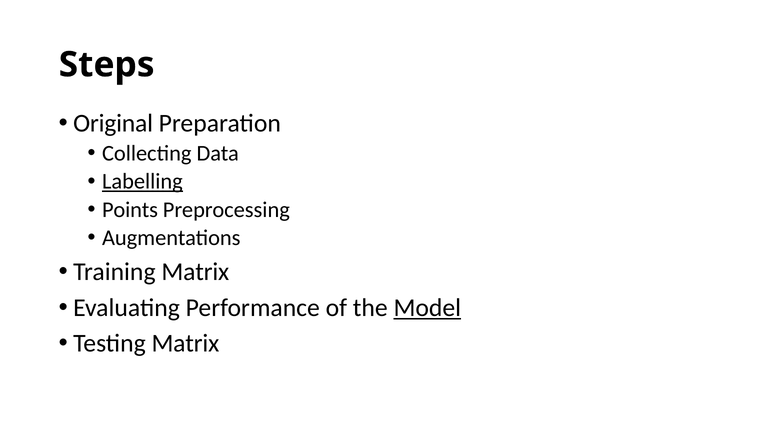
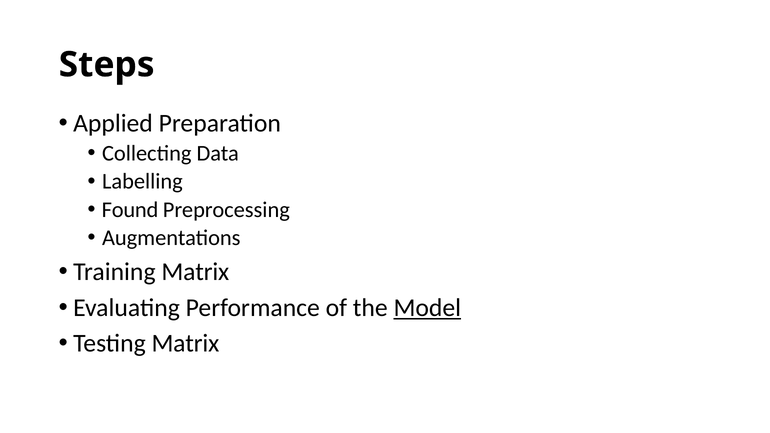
Original: Original -> Applied
Labelling underline: present -> none
Points: Points -> Found
